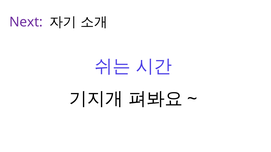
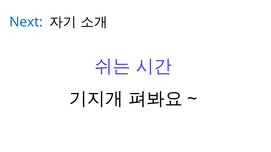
Next colour: purple -> blue
